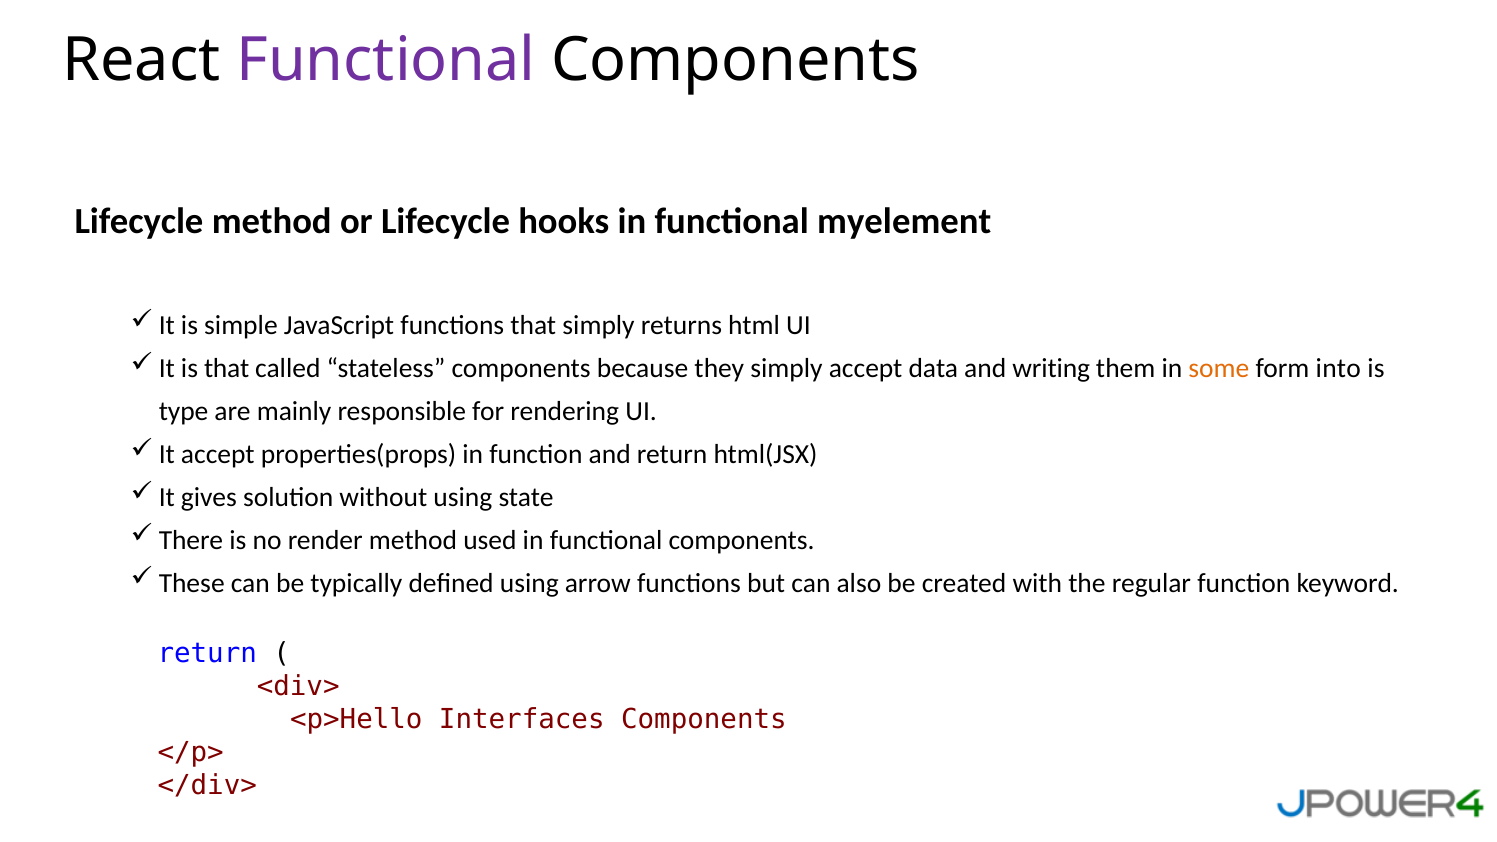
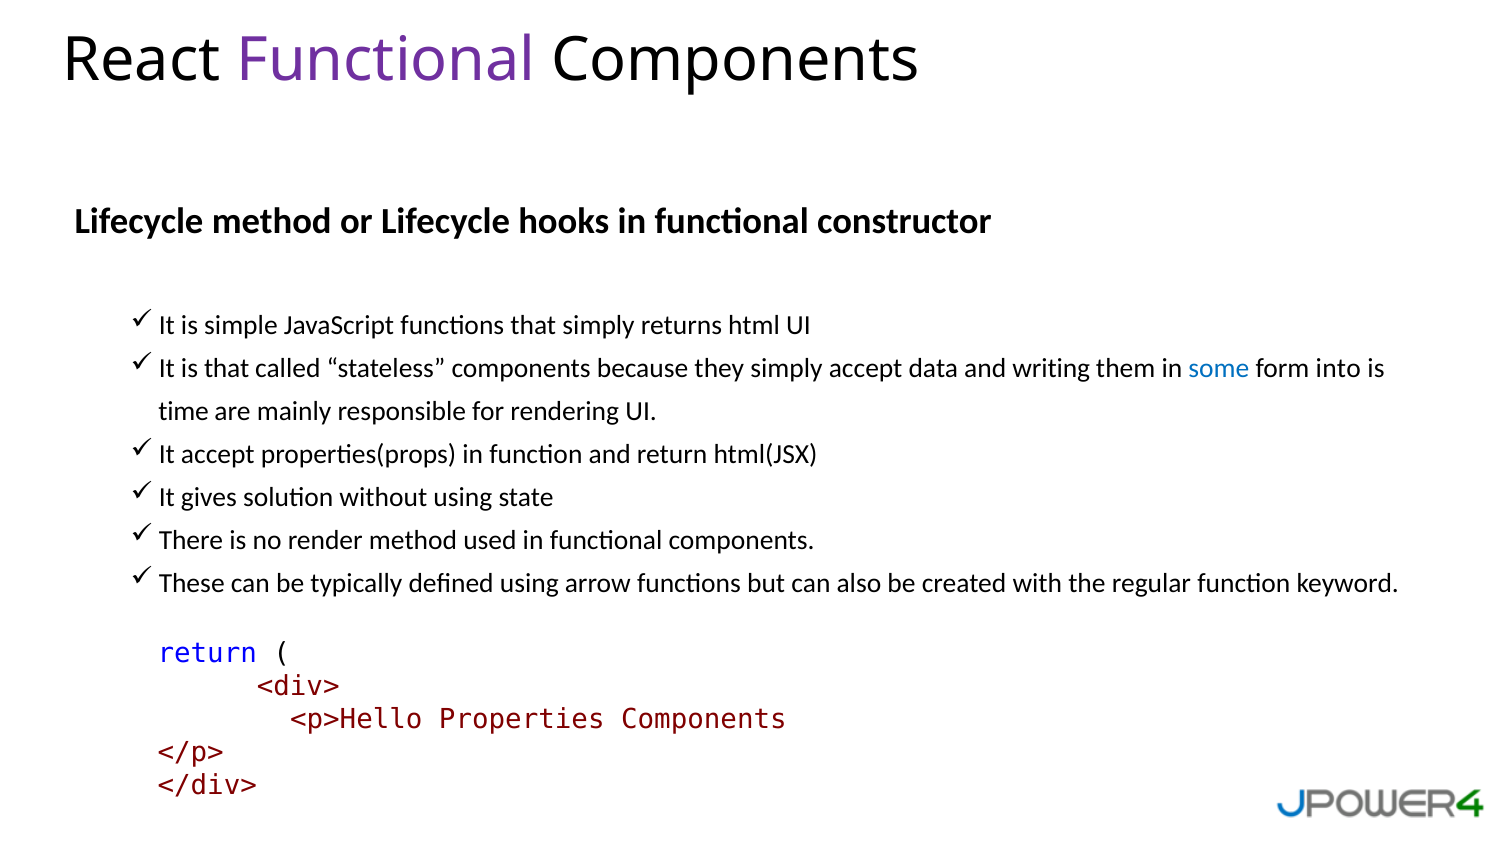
myelement: myelement -> constructor
some colour: orange -> blue
type: type -> time
Interfaces: Interfaces -> Properties
